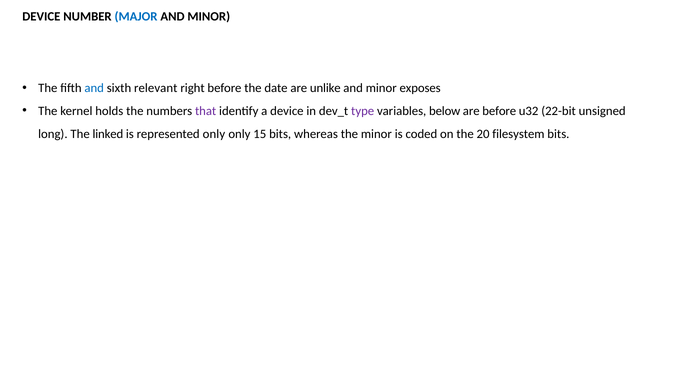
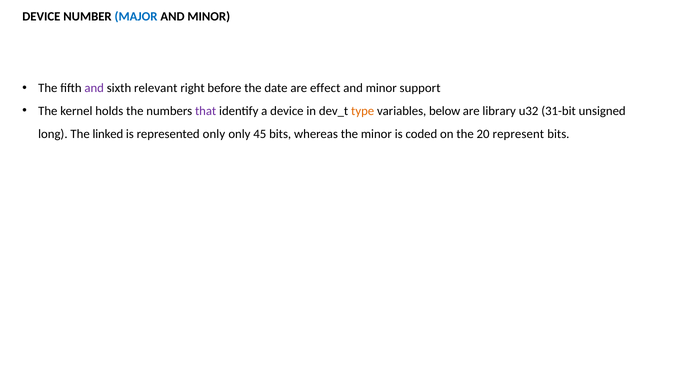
and at (94, 88) colour: blue -> purple
unlike: unlike -> effect
exposes: exposes -> support
type colour: purple -> orange
are before: before -> library
22-bit: 22-bit -> 31-bit
15: 15 -> 45
filesystem: filesystem -> represent
